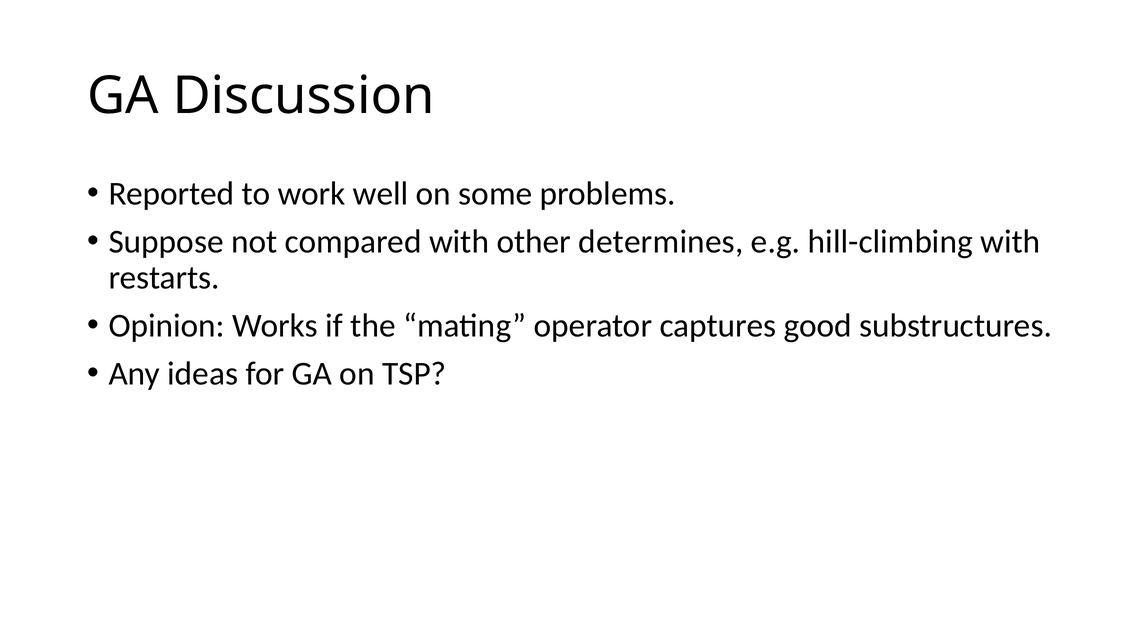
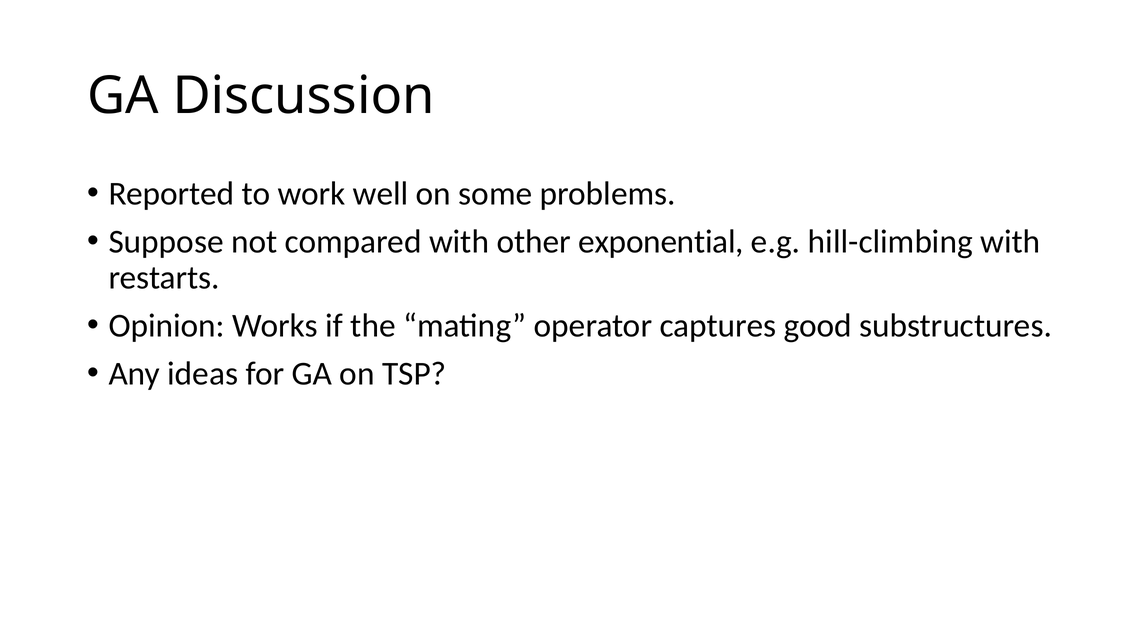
determines: determines -> exponential
